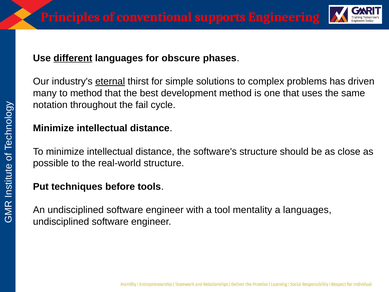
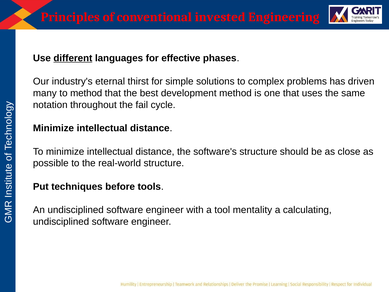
supports: supports -> invested
obscure: obscure -> effective
eternal underline: present -> none
a languages: languages -> calculating
